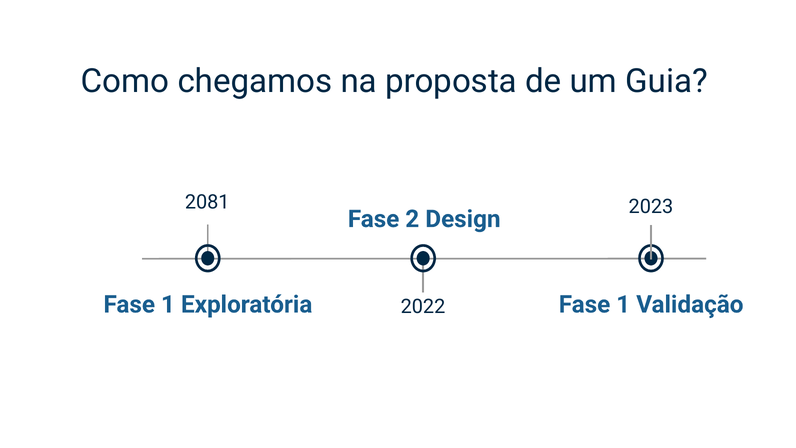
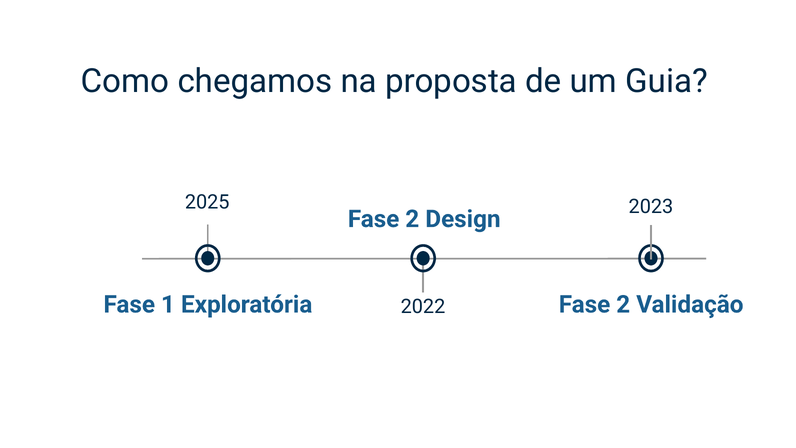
2081: 2081 -> 2025
1 at (623, 304): 1 -> 2
